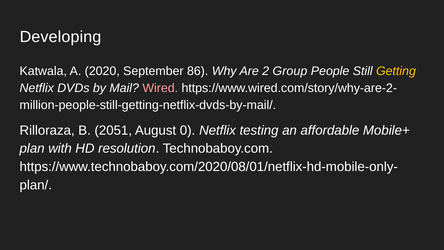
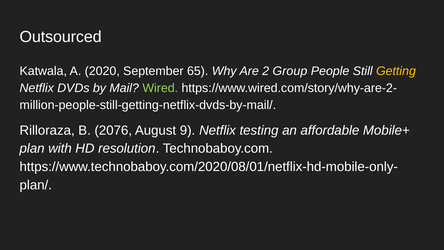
Developing: Developing -> Outsourced
86: 86 -> 65
Wired colour: pink -> light green
2051: 2051 -> 2076
0: 0 -> 9
